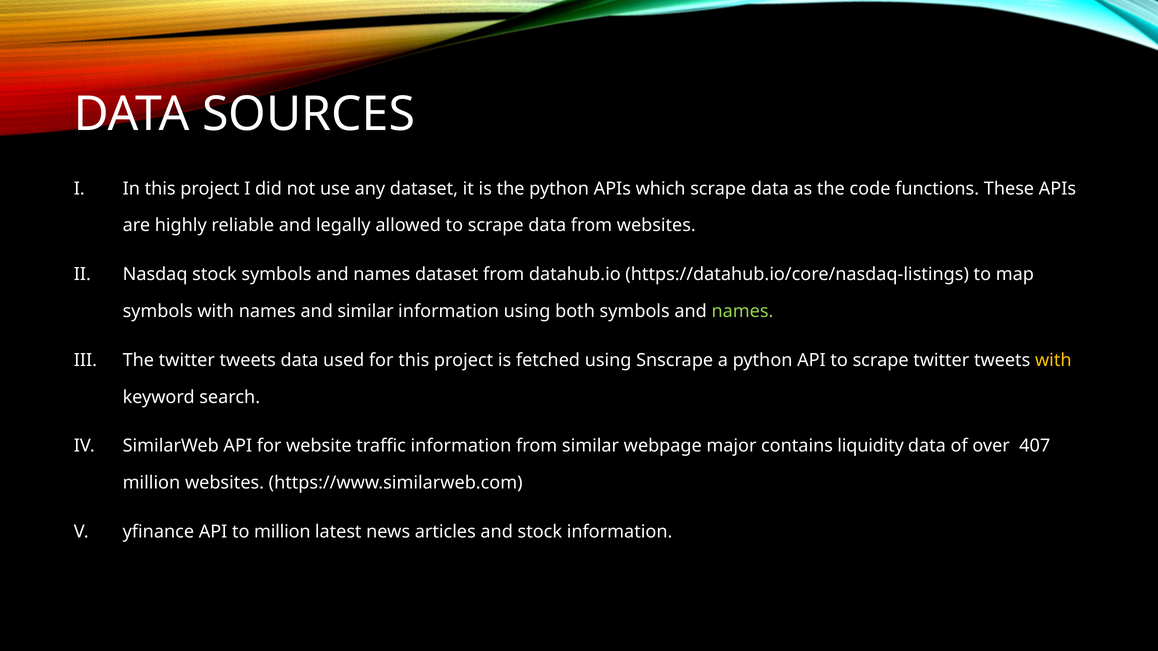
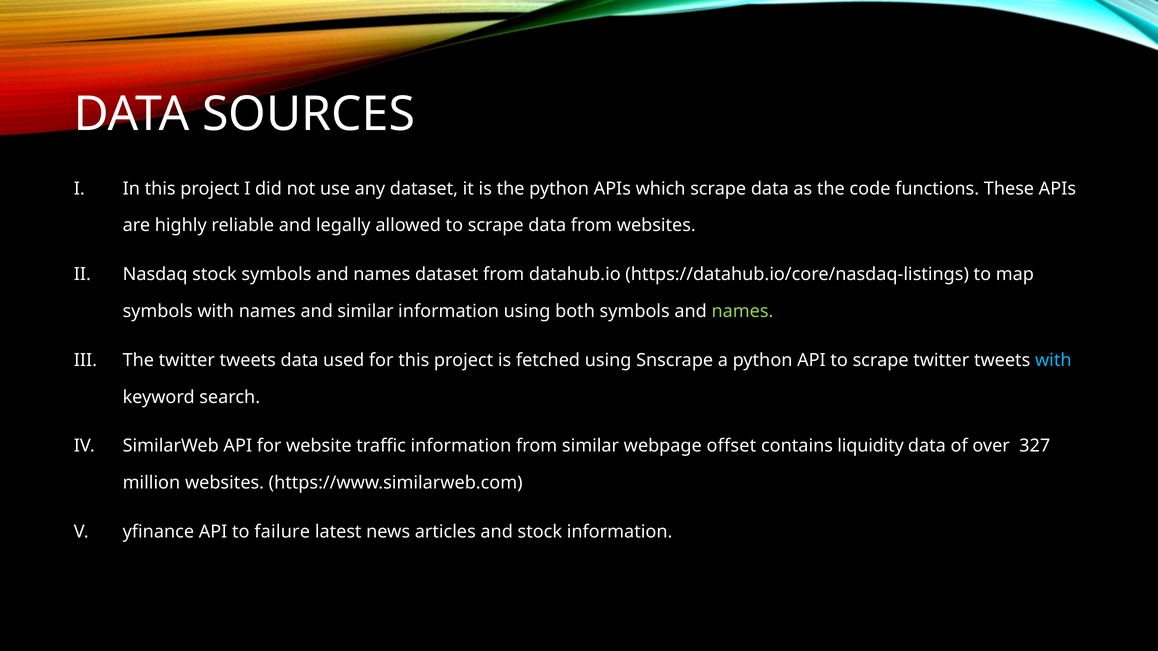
with at (1053, 360) colour: yellow -> light blue
major: major -> offset
407: 407 -> 327
to million: million -> failure
